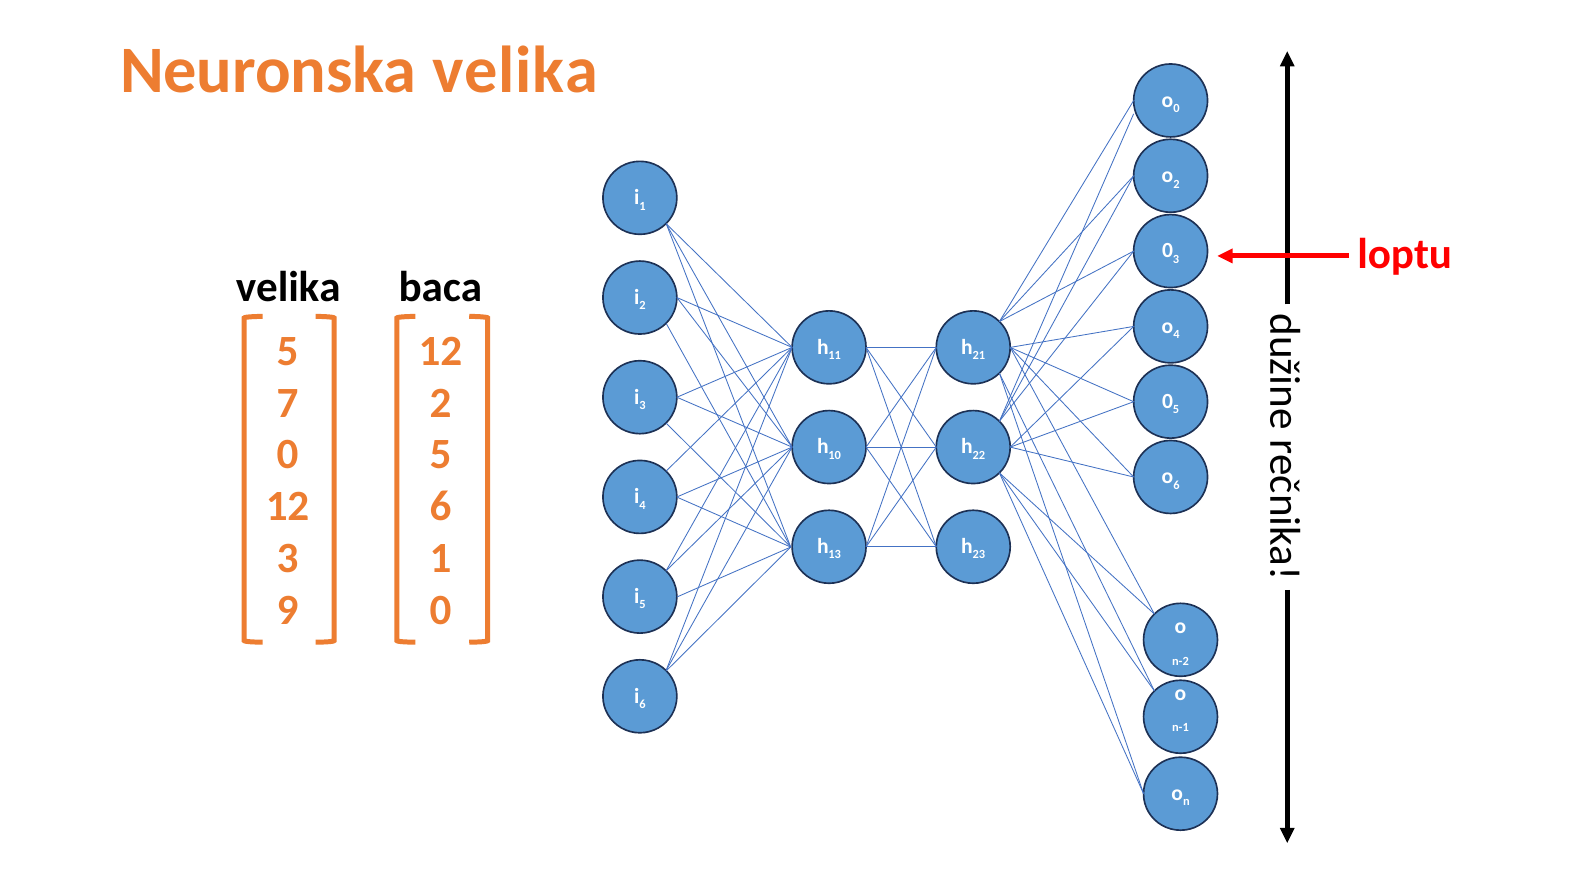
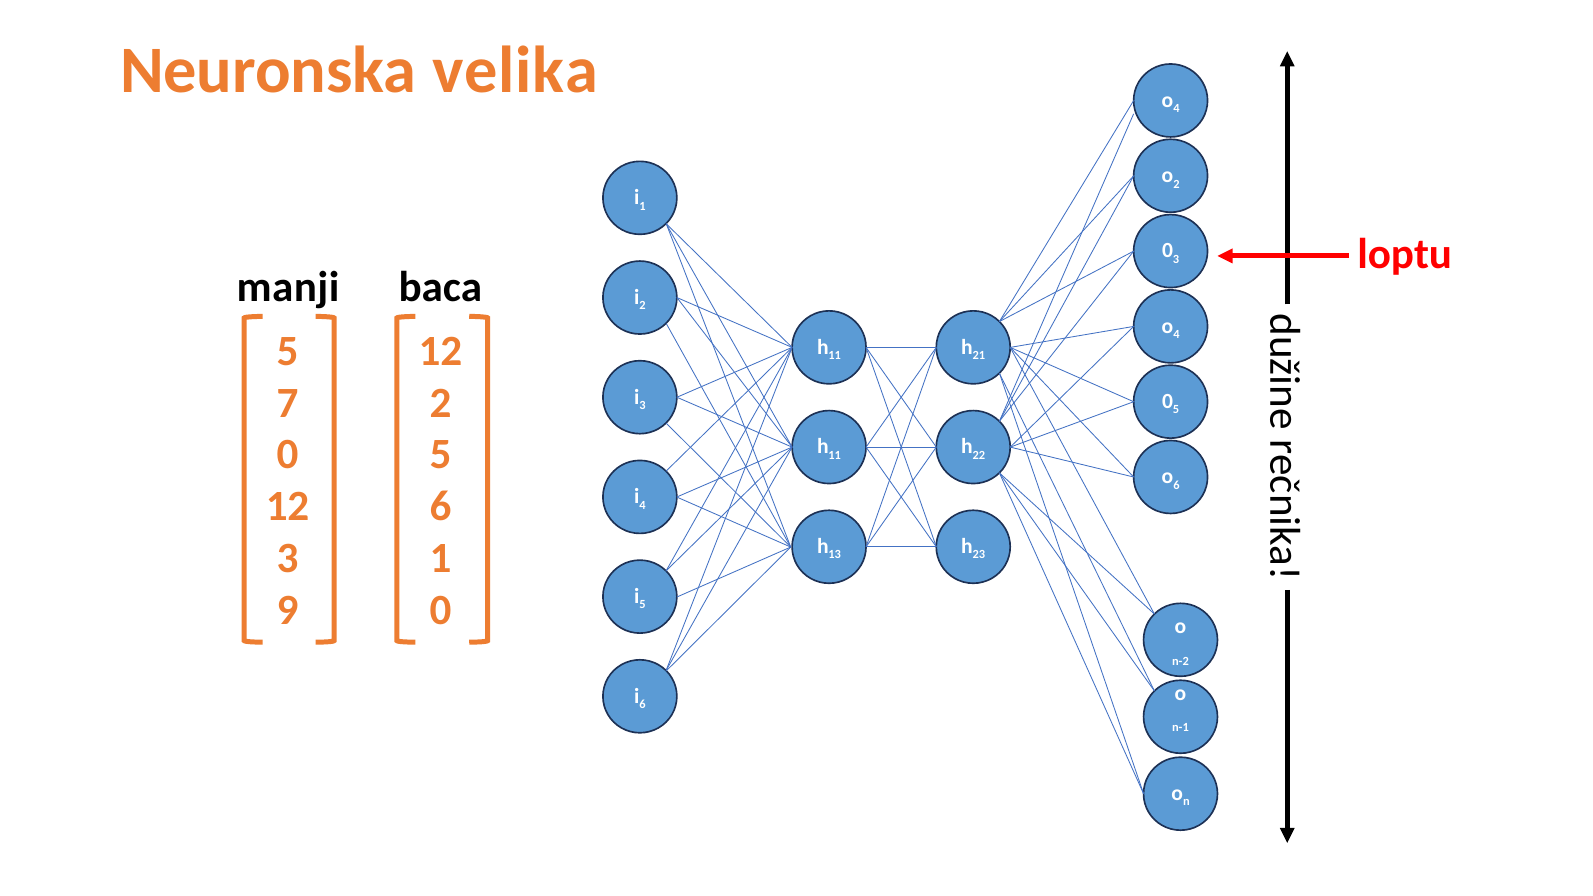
0 at (1176, 109): 0 -> 4
velika at (288, 287): velika -> manji
10 at (835, 455): 10 -> 11
